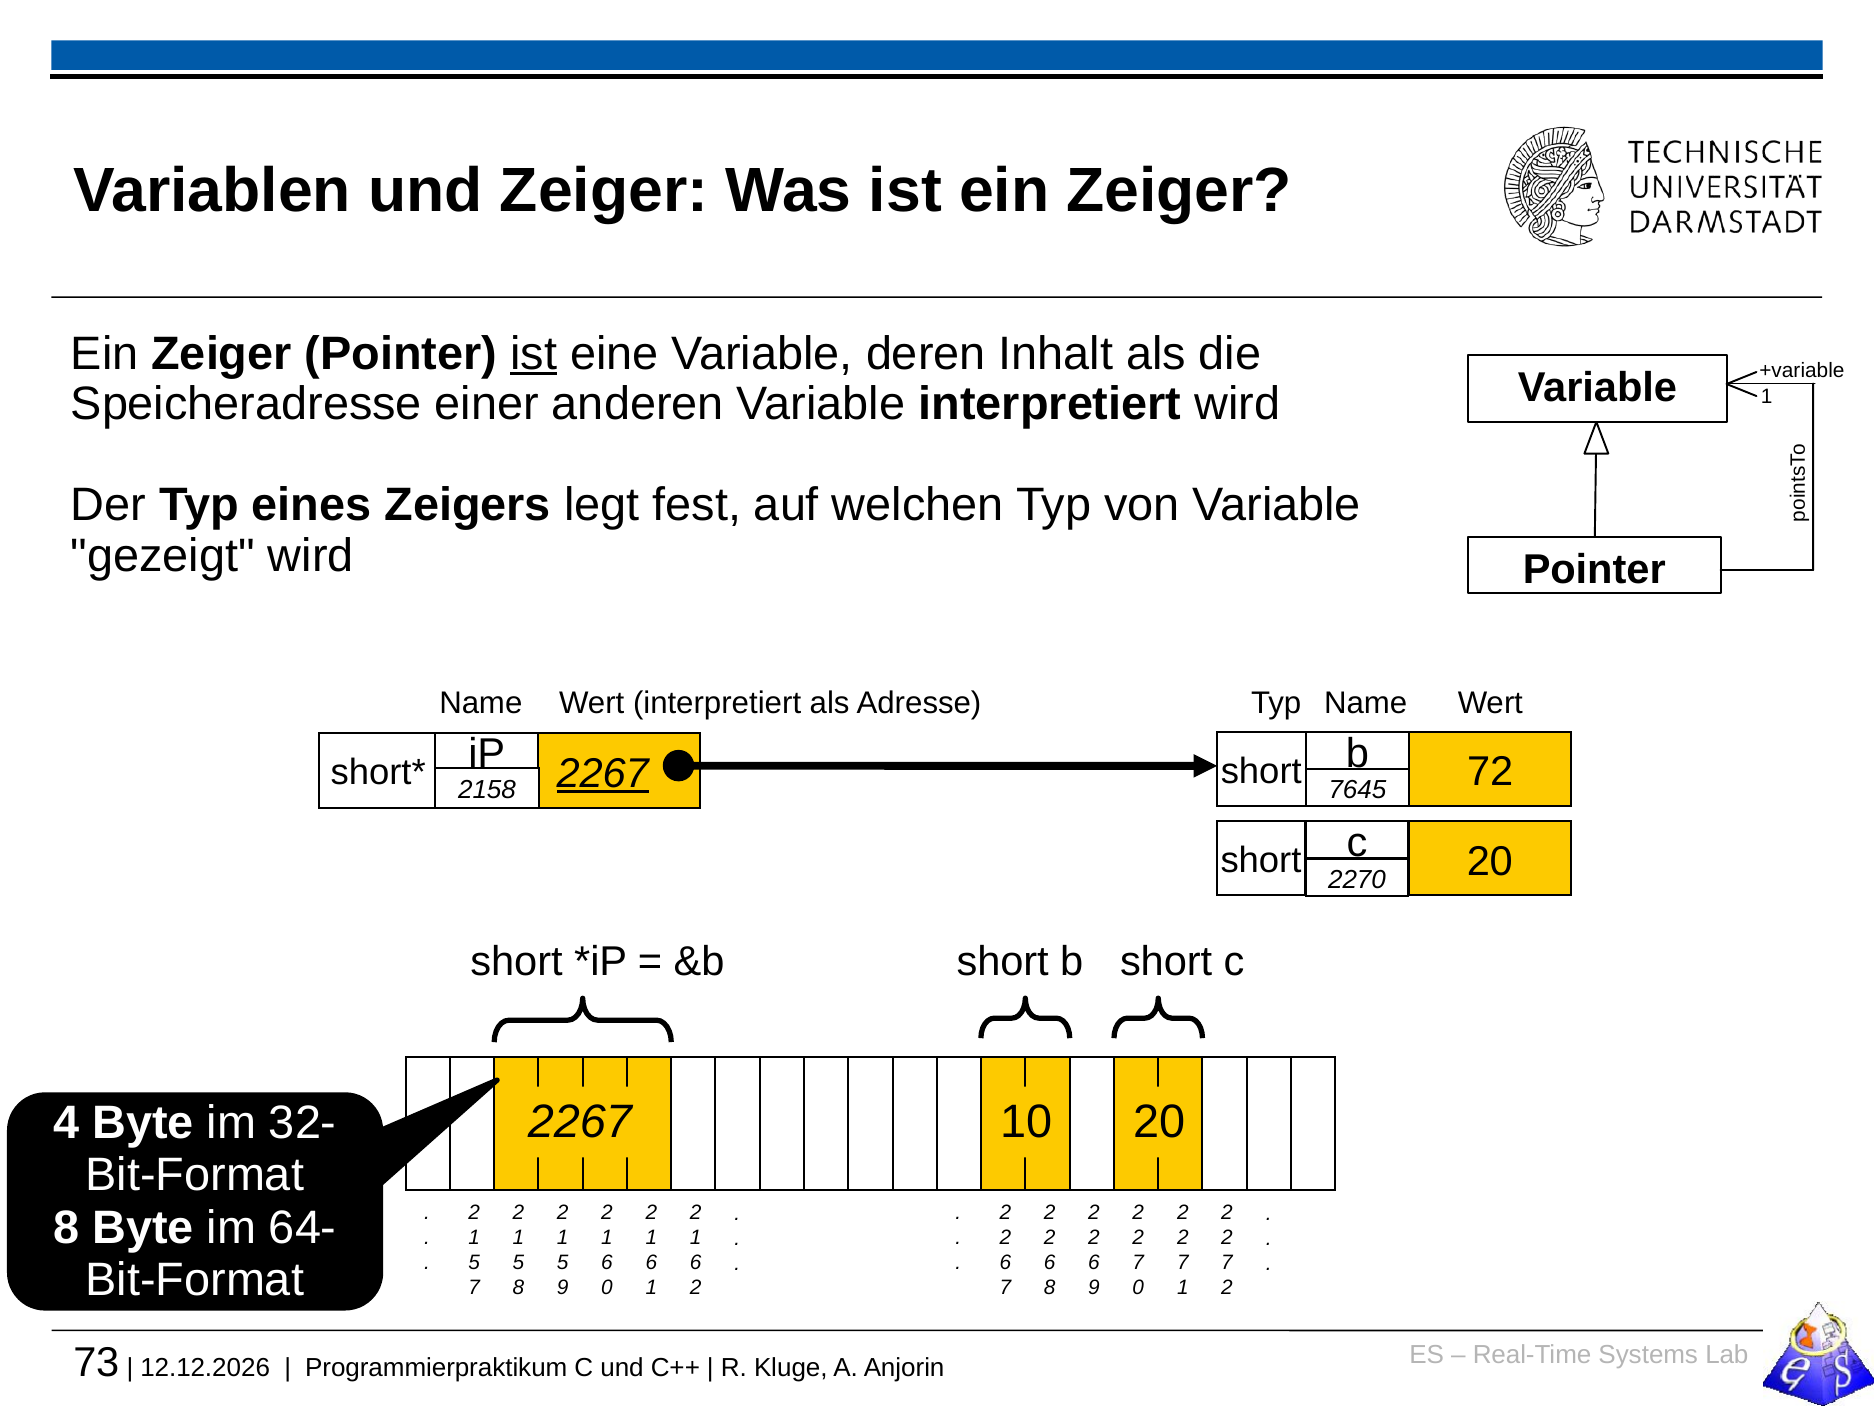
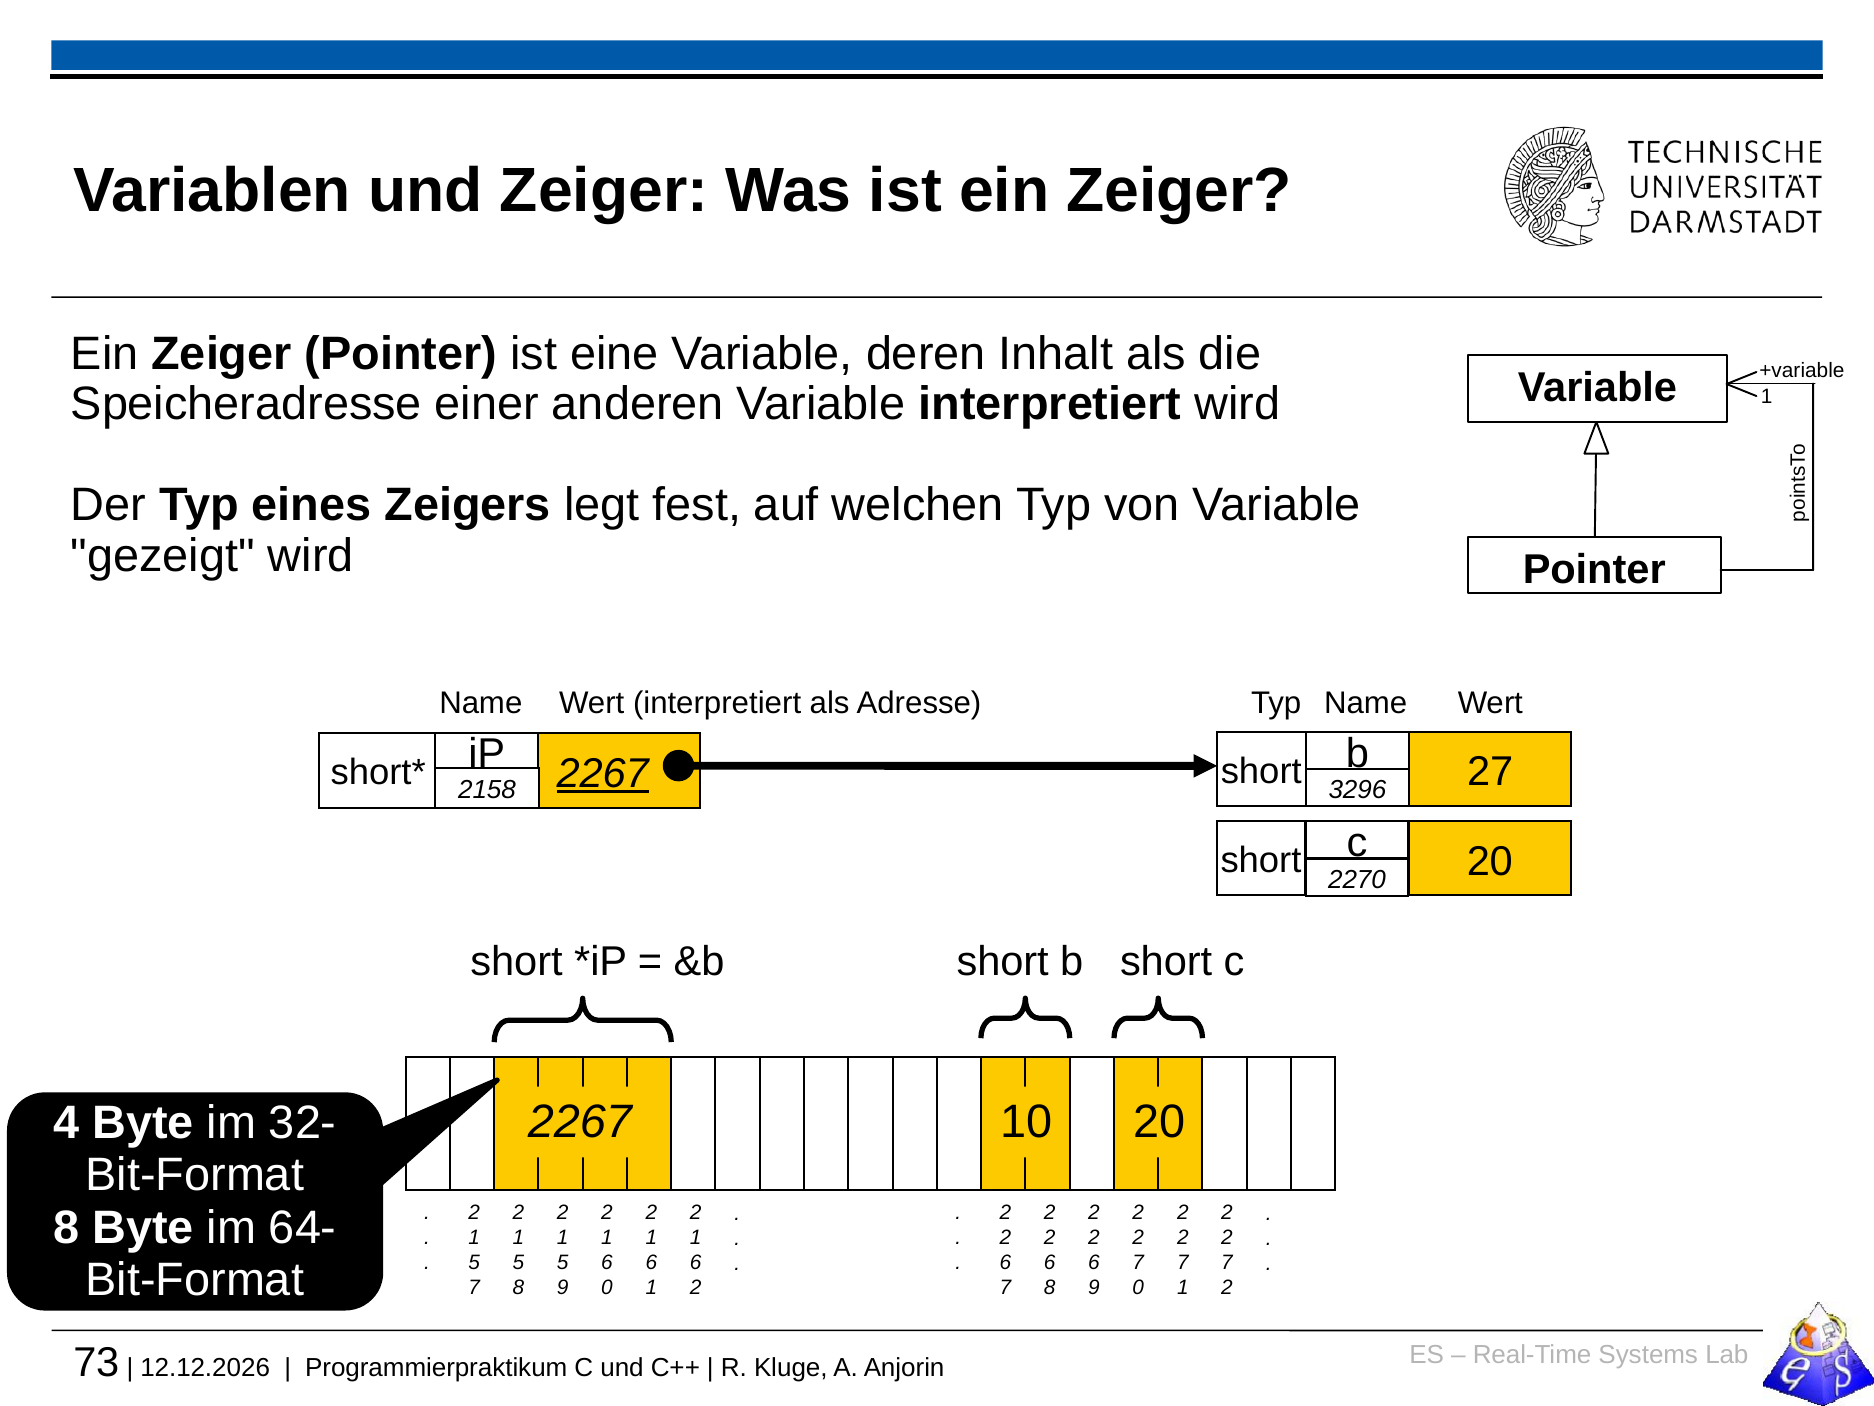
ist at (534, 354) underline: present -> none
72: 72 -> 27
7645: 7645 -> 3296
